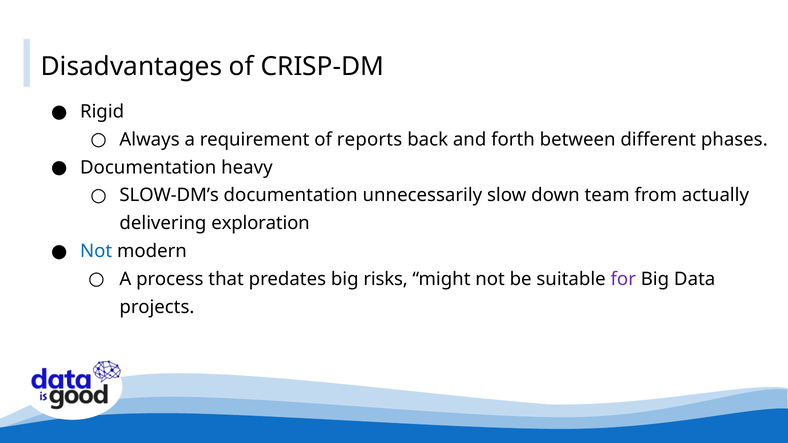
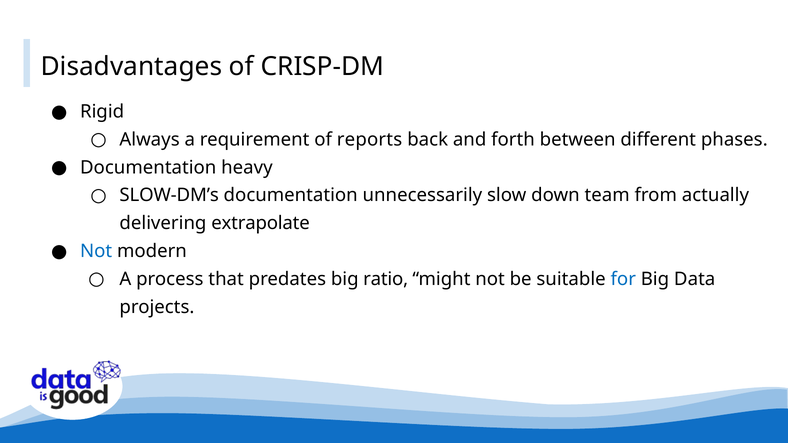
exploration: exploration -> extrapolate
risks: risks -> ratio
for colour: purple -> blue
